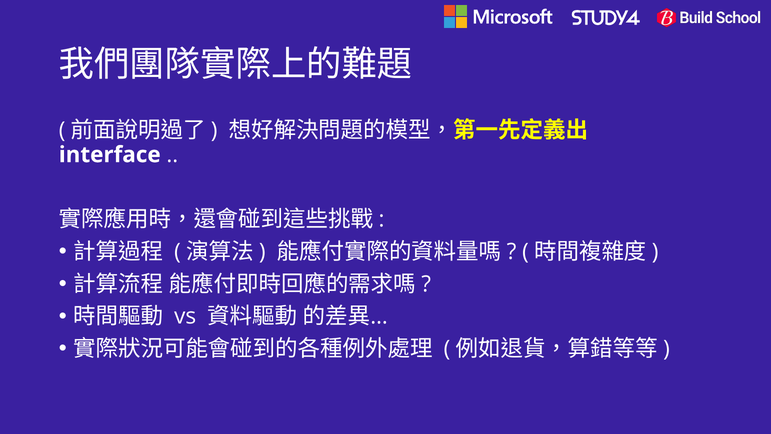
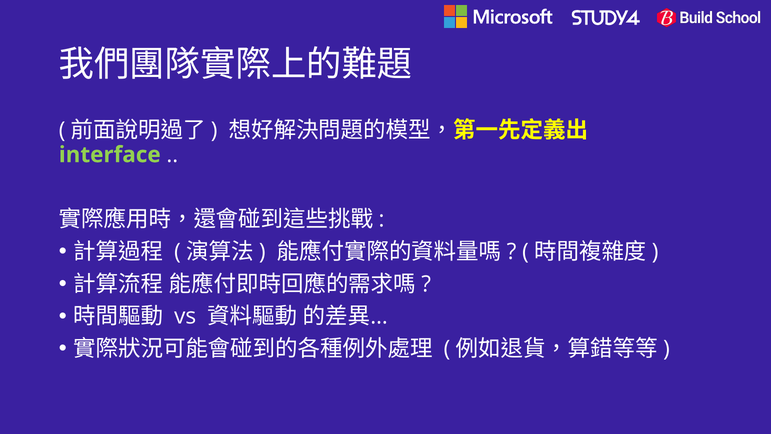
interface colour: white -> light green
